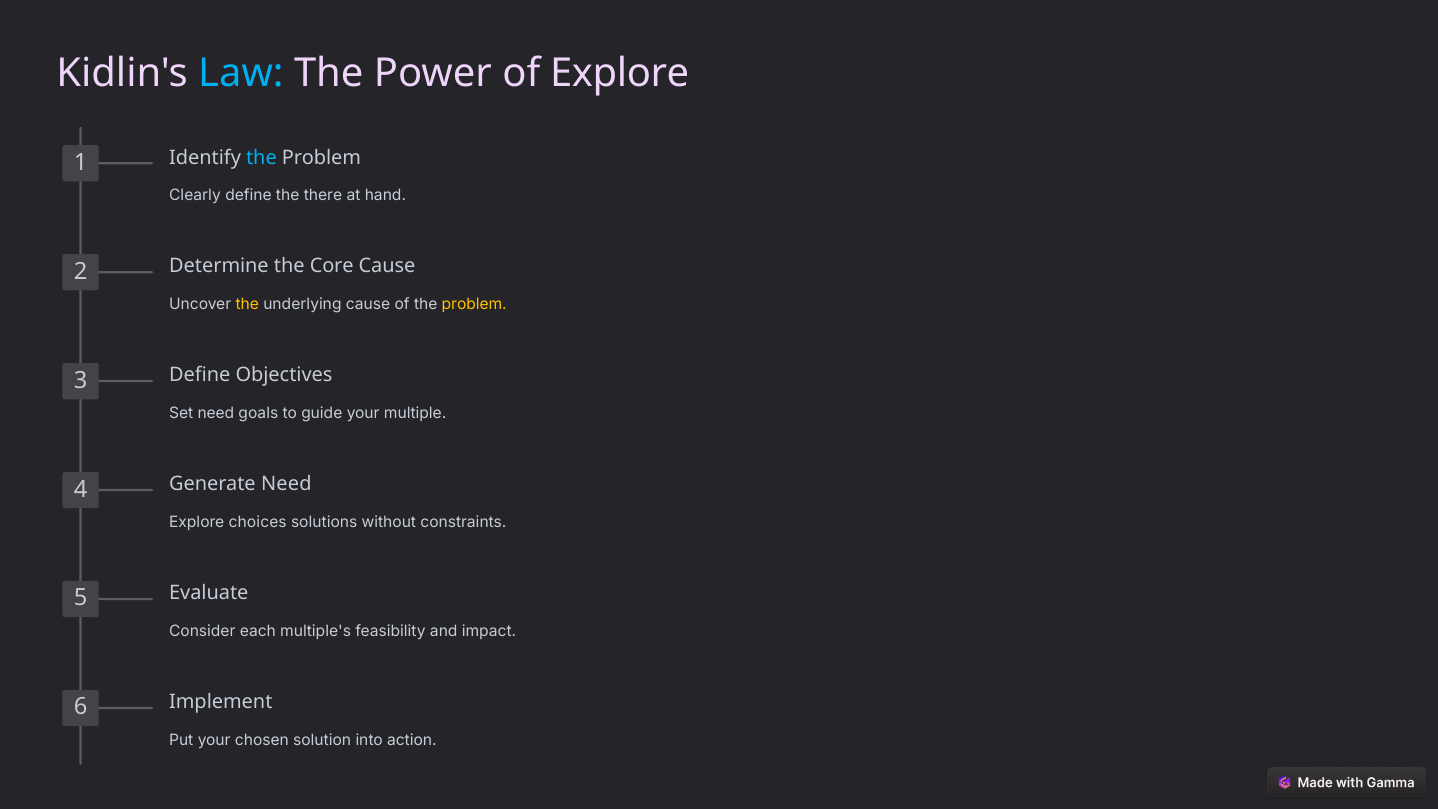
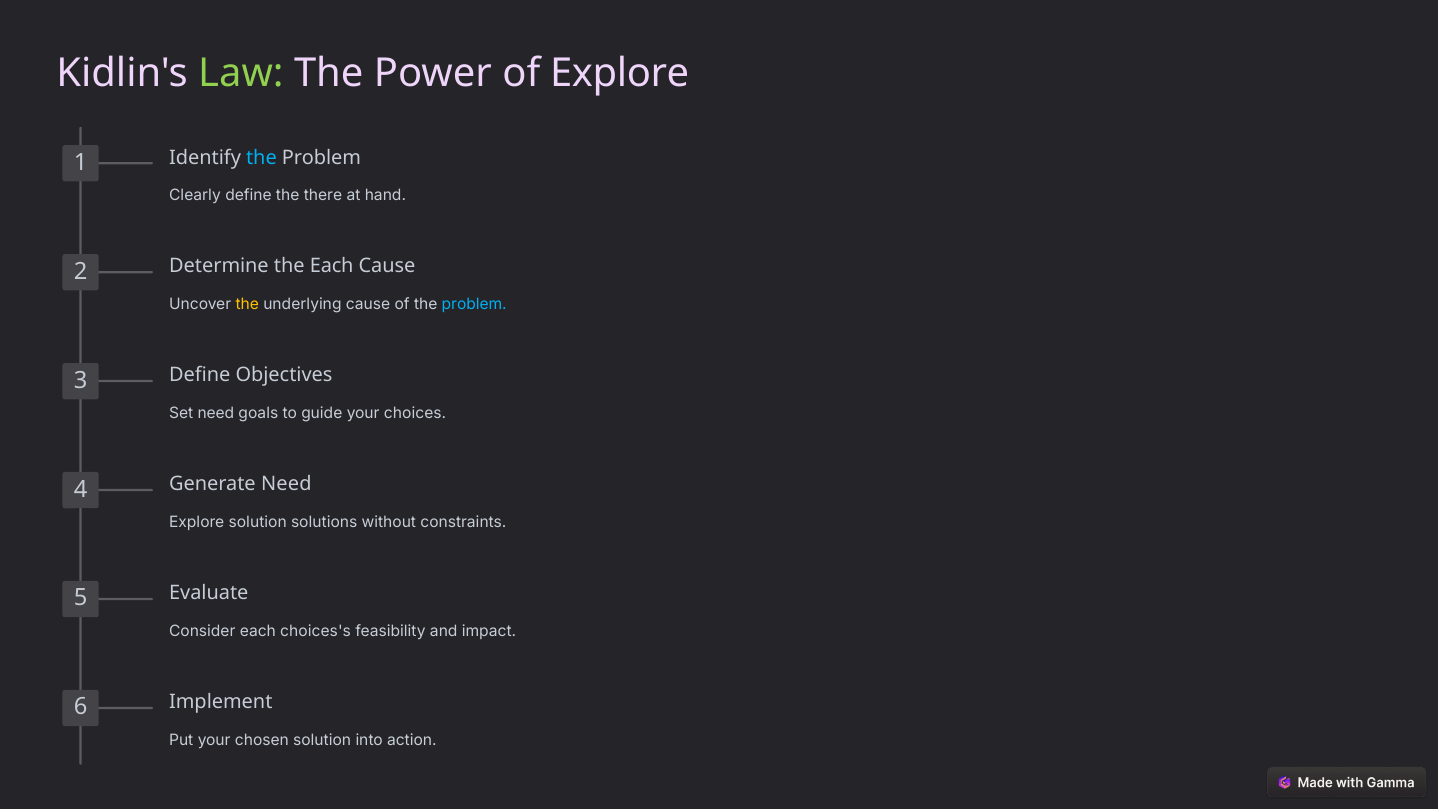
Law colour: light blue -> light green
the Core: Core -> Each
problem at (474, 304) colour: yellow -> light blue
multiple: multiple -> choices
Explore choices: choices -> solution
multiple's: multiple's -> choices's
